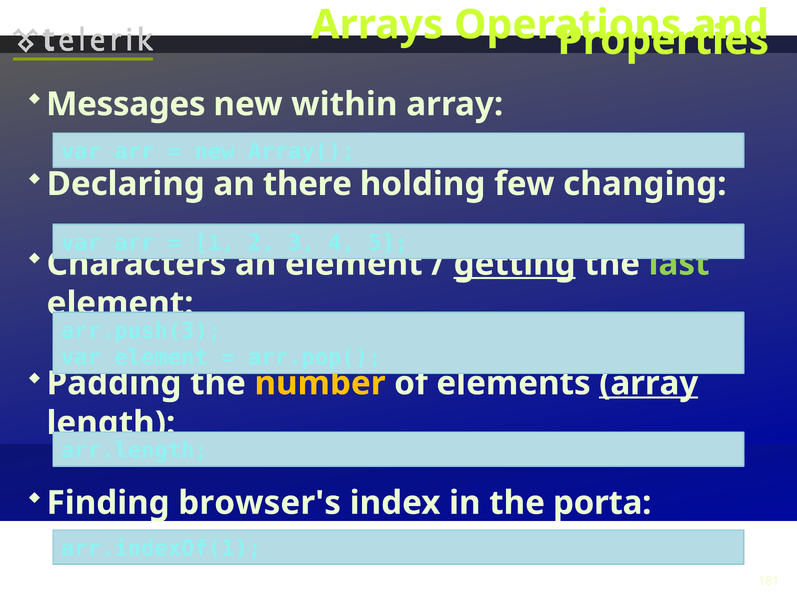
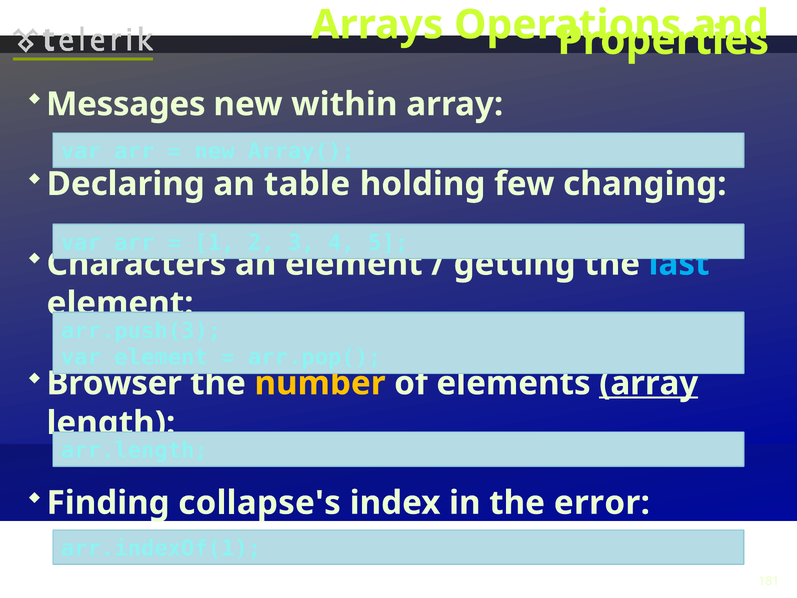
there: there -> table
getting underline: present -> none
last colour: light green -> light blue
Padding: Padding -> Browser
browser's: browser's -> collapse's
porta: porta -> error
